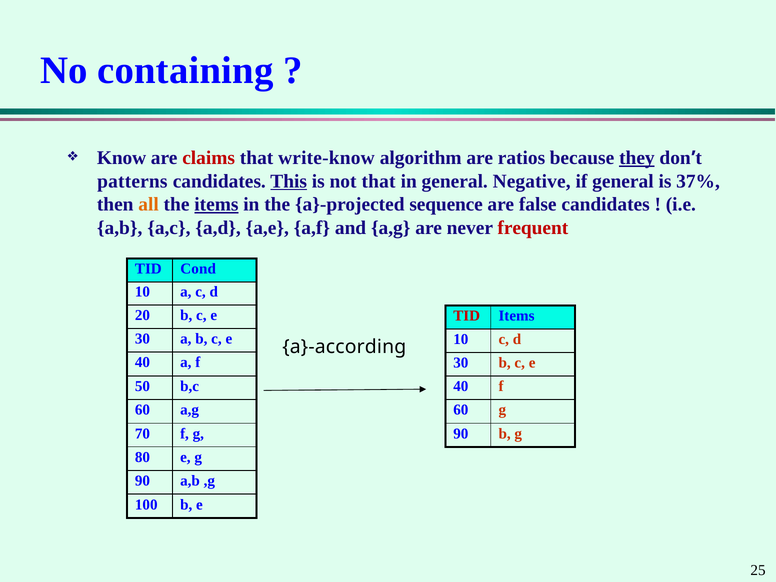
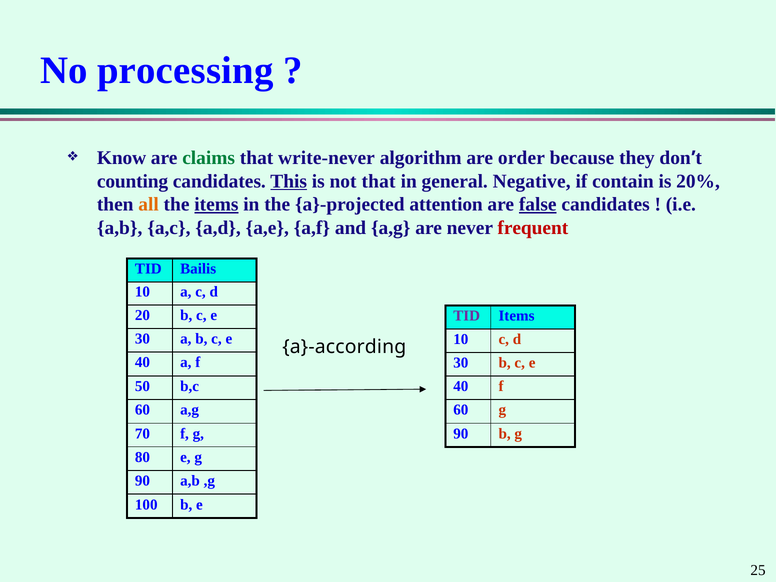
containing: containing -> processing
claims colour: red -> green
write-know: write-know -> write-never
ratios: ratios -> order
they underline: present -> none
patterns: patterns -> counting
if general: general -> contain
37%: 37% -> 20%
sequence: sequence -> attention
false underline: none -> present
Cond: Cond -> Bailis
TID at (467, 316) colour: red -> purple
